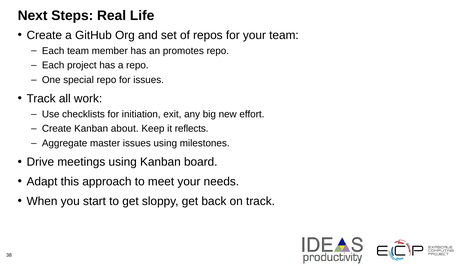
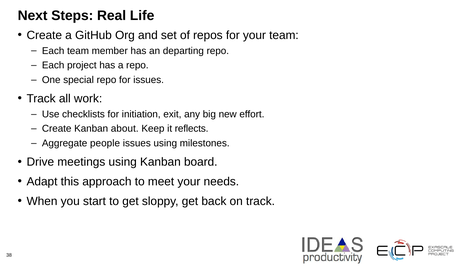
promotes: promotes -> departing
master: master -> people
